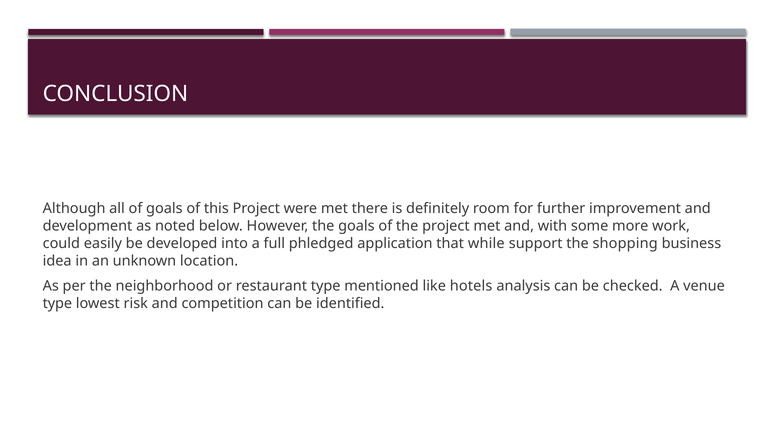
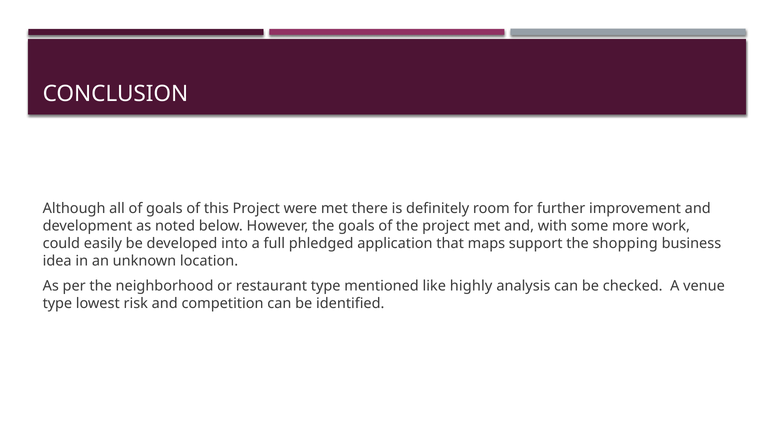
while: while -> maps
hotels: hotels -> highly
